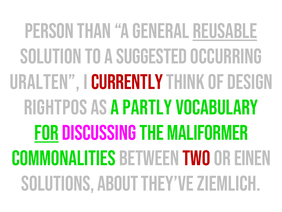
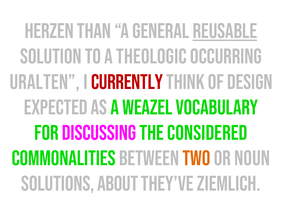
Person: Person -> Herzen
suggested: suggested -> theologic
rightpos: rightpos -> expected
partly: partly -> weazel
for underline: present -> none
maliformer: maliformer -> considered
two colour: red -> orange
einen: einen -> noun
